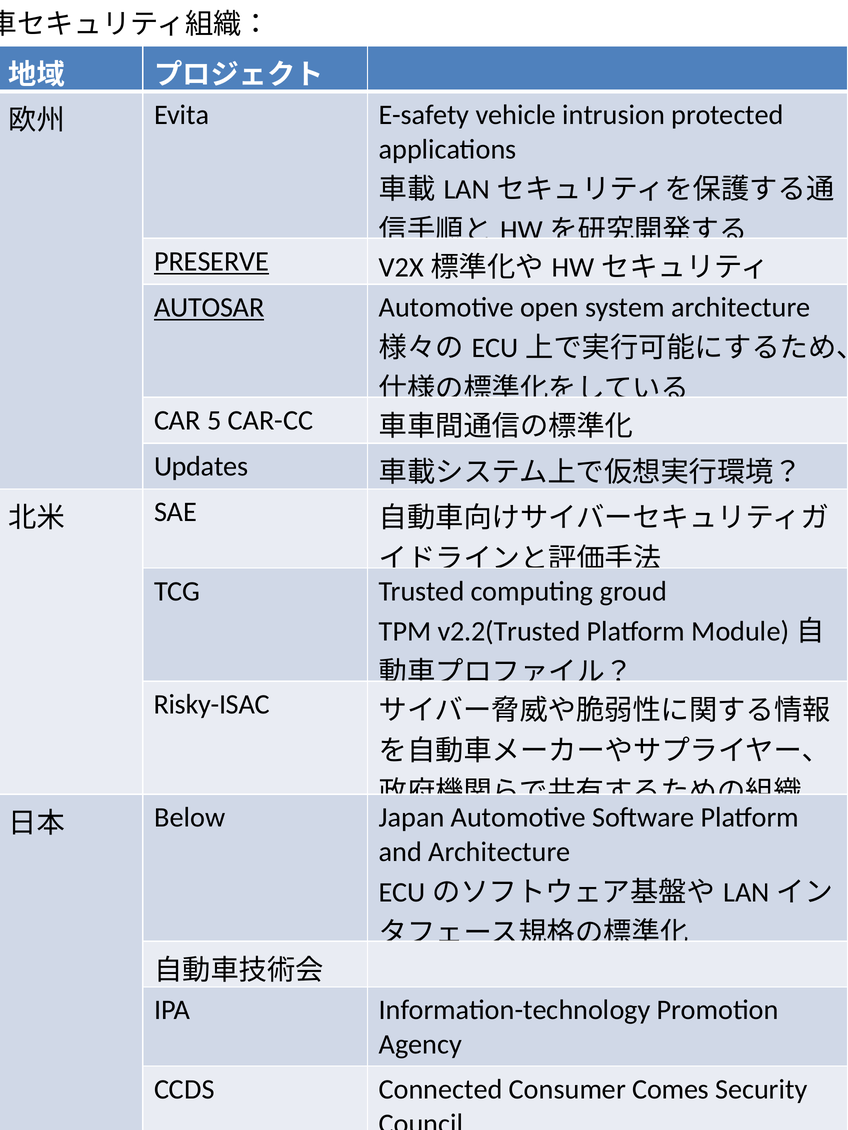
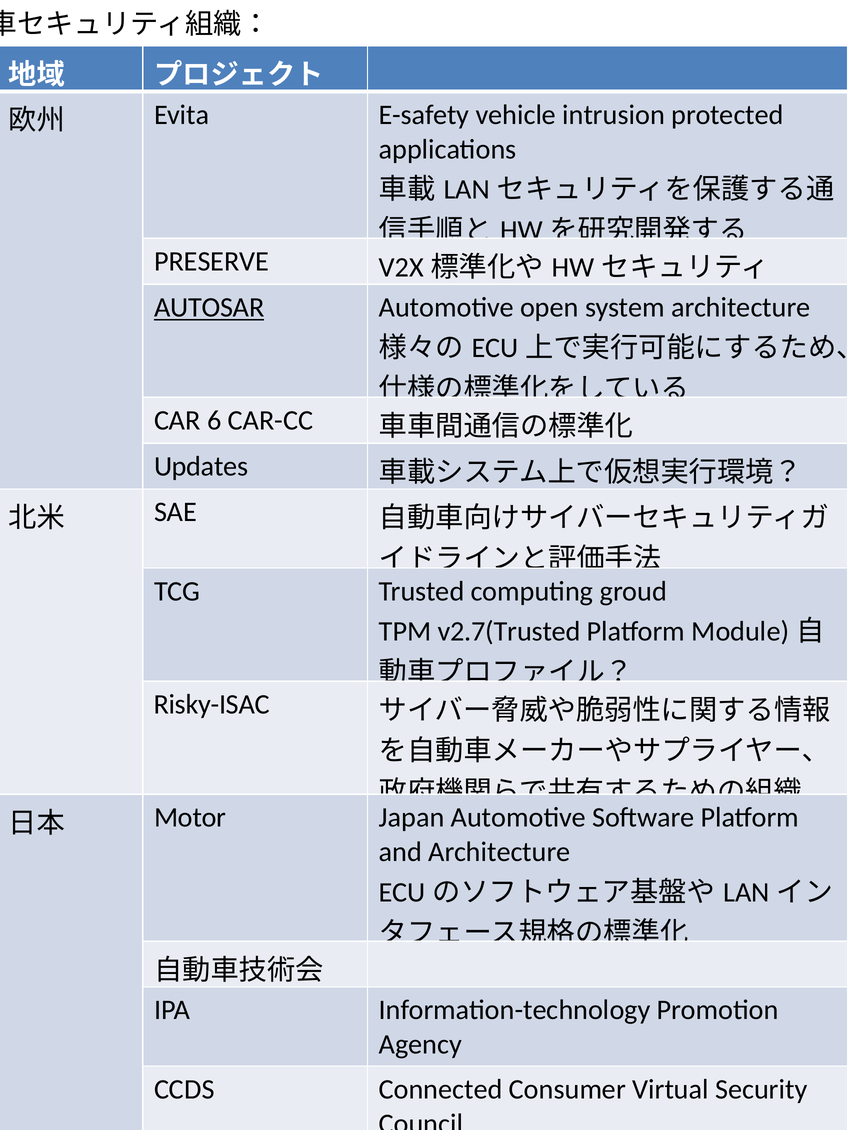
PRESERVE underline: present -> none
5: 5 -> 6
v2.2(Trusted: v2.2(Trusted -> v2.7(Trusted
Below: Below -> Motor
Comes: Comes -> Virtual
